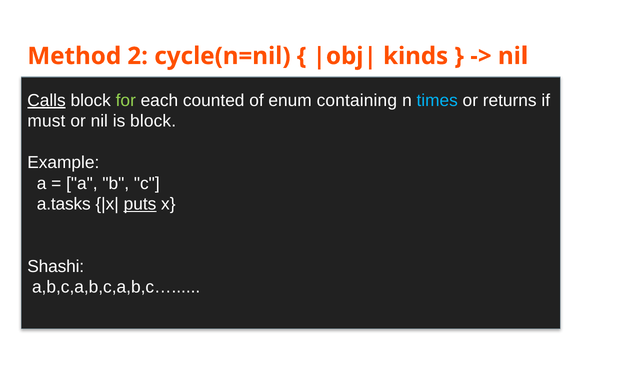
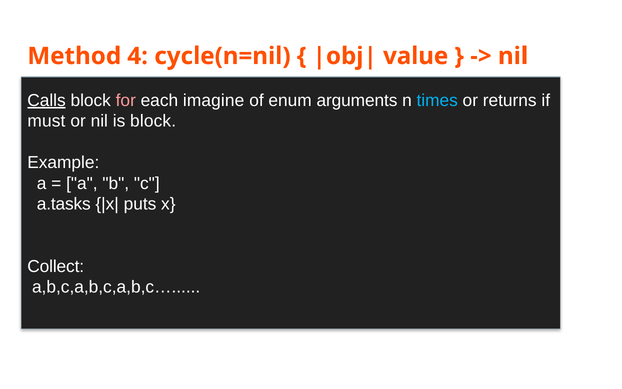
2: 2 -> 4
kinds: kinds -> value
for colour: light green -> pink
counted: counted -> imagine
containing: containing -> arguments
puts underline: present -> none
Shashi: Shashi -> Collect
